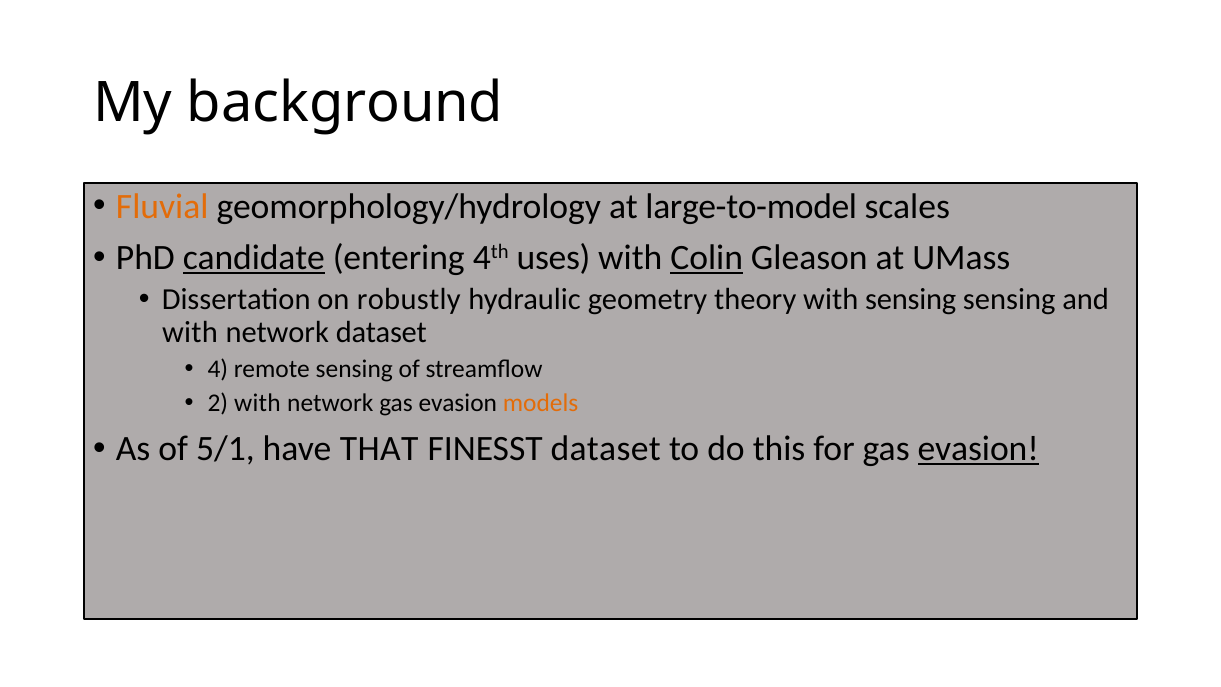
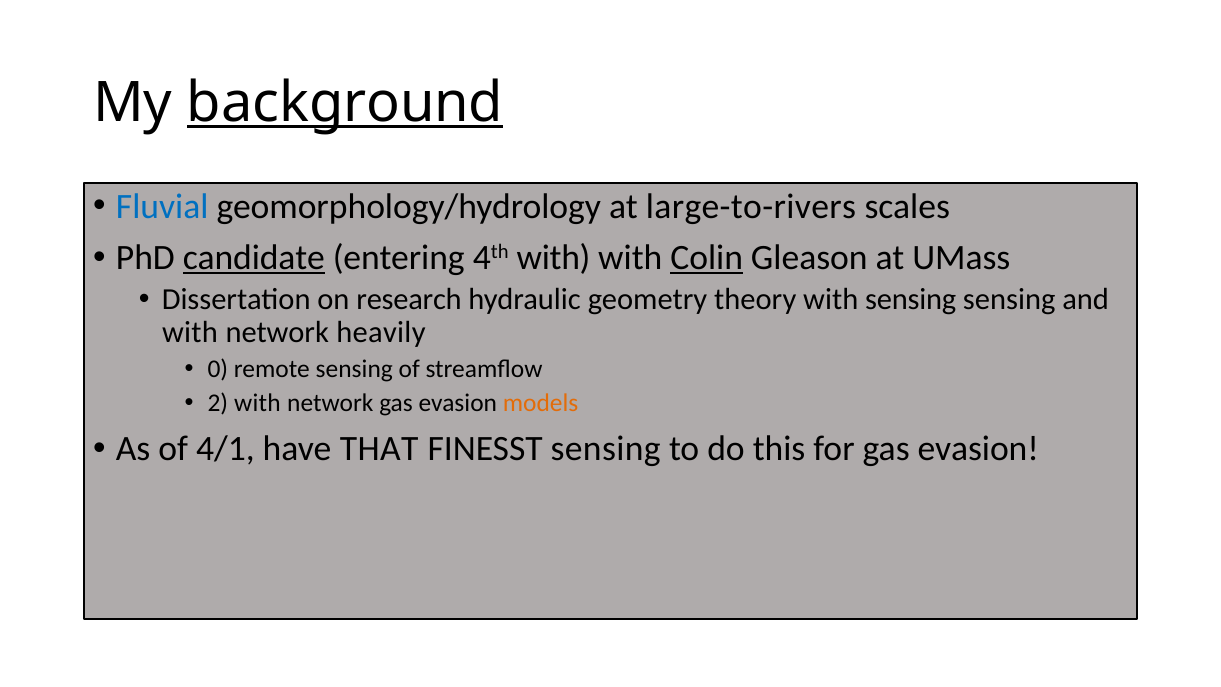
background underline: none -> present
Fluvial colour: orange -> blue
large-to-model: large-to-model -> large-to-rivers
4th uses: uses -> with
robustly: robustly -> research
network dataset: dataset -> heavily
4: 4 -> 0
5/1: 5/1 -> 4/1
FINESST dataset: dataset -> sensing
evasion at (978, 449) underline: present -> none
